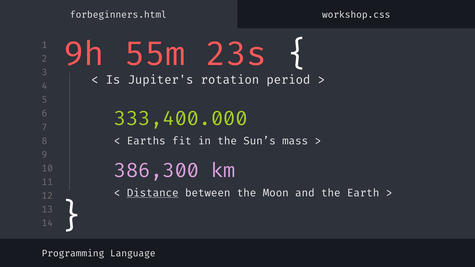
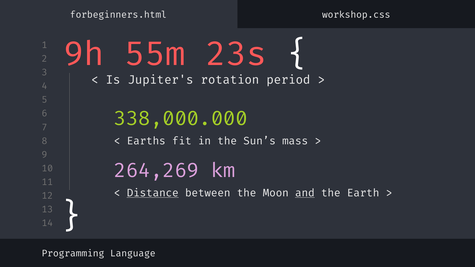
333,400.000: 333,400.000 -> 338,000.000
386,300: 386,300 -> 264,269
and underline: none -> present
